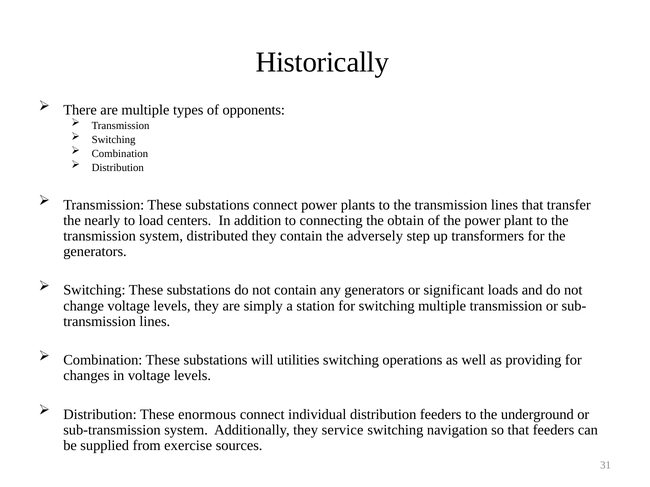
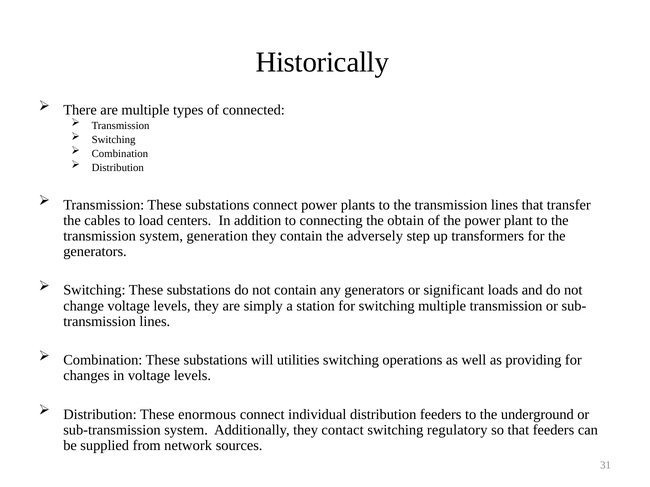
opponents: opponents -> connected
nearly: nearly -> cables
distributed: distributed -> generation
service: service -> contact
navigation: navigation -> regulatory
exercise: exercise -> network
